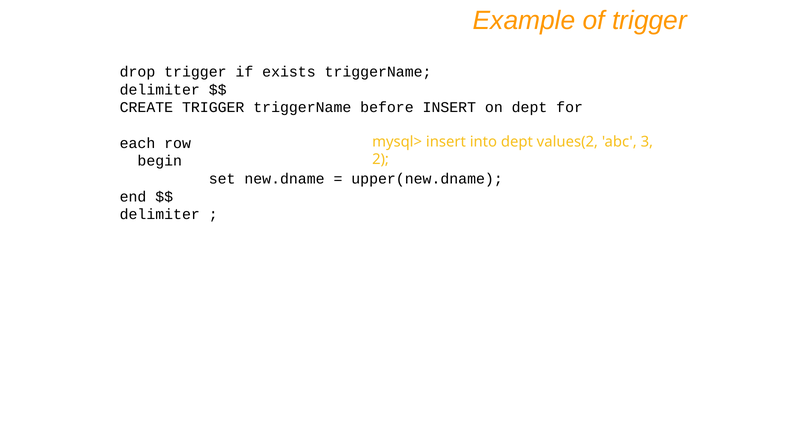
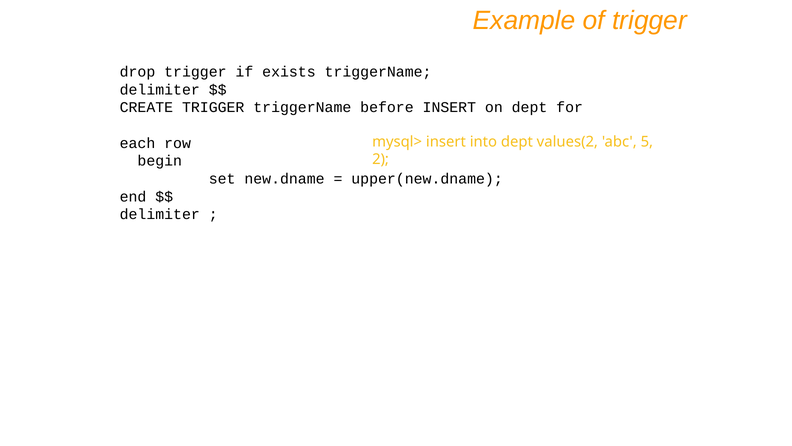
3: 3 -> 5
